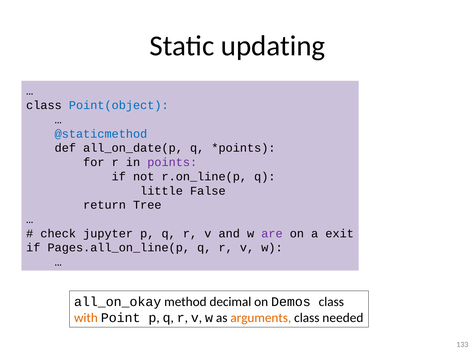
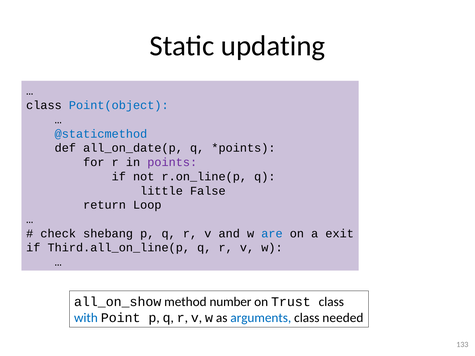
Tree: Tree -> Loop
jupyter: jupyter -> shebang
are colour: purple -> blue
Pages.all_on_line(p: Pages.all_on_line(p -> Third.all_on_line(p
all_on_okay: all_on_okay -> all_on_show
decimal: decimal -> number
Demos: Demos -> Trust
with colour: orange -> blue
arguments colour: orange -> blue
